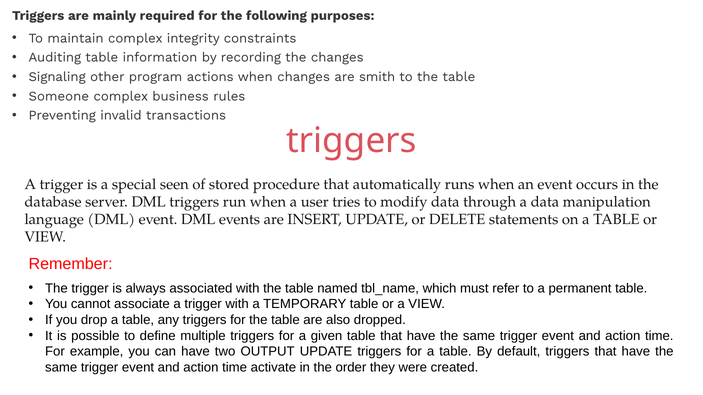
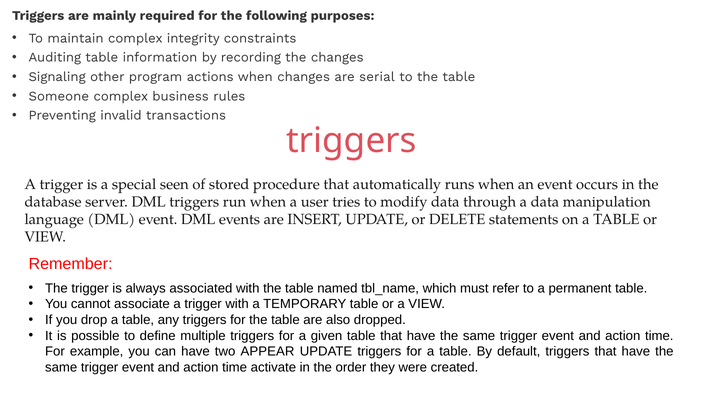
smith: smith -> serial
OUTPUT: OUTPUT -> APPEAR
